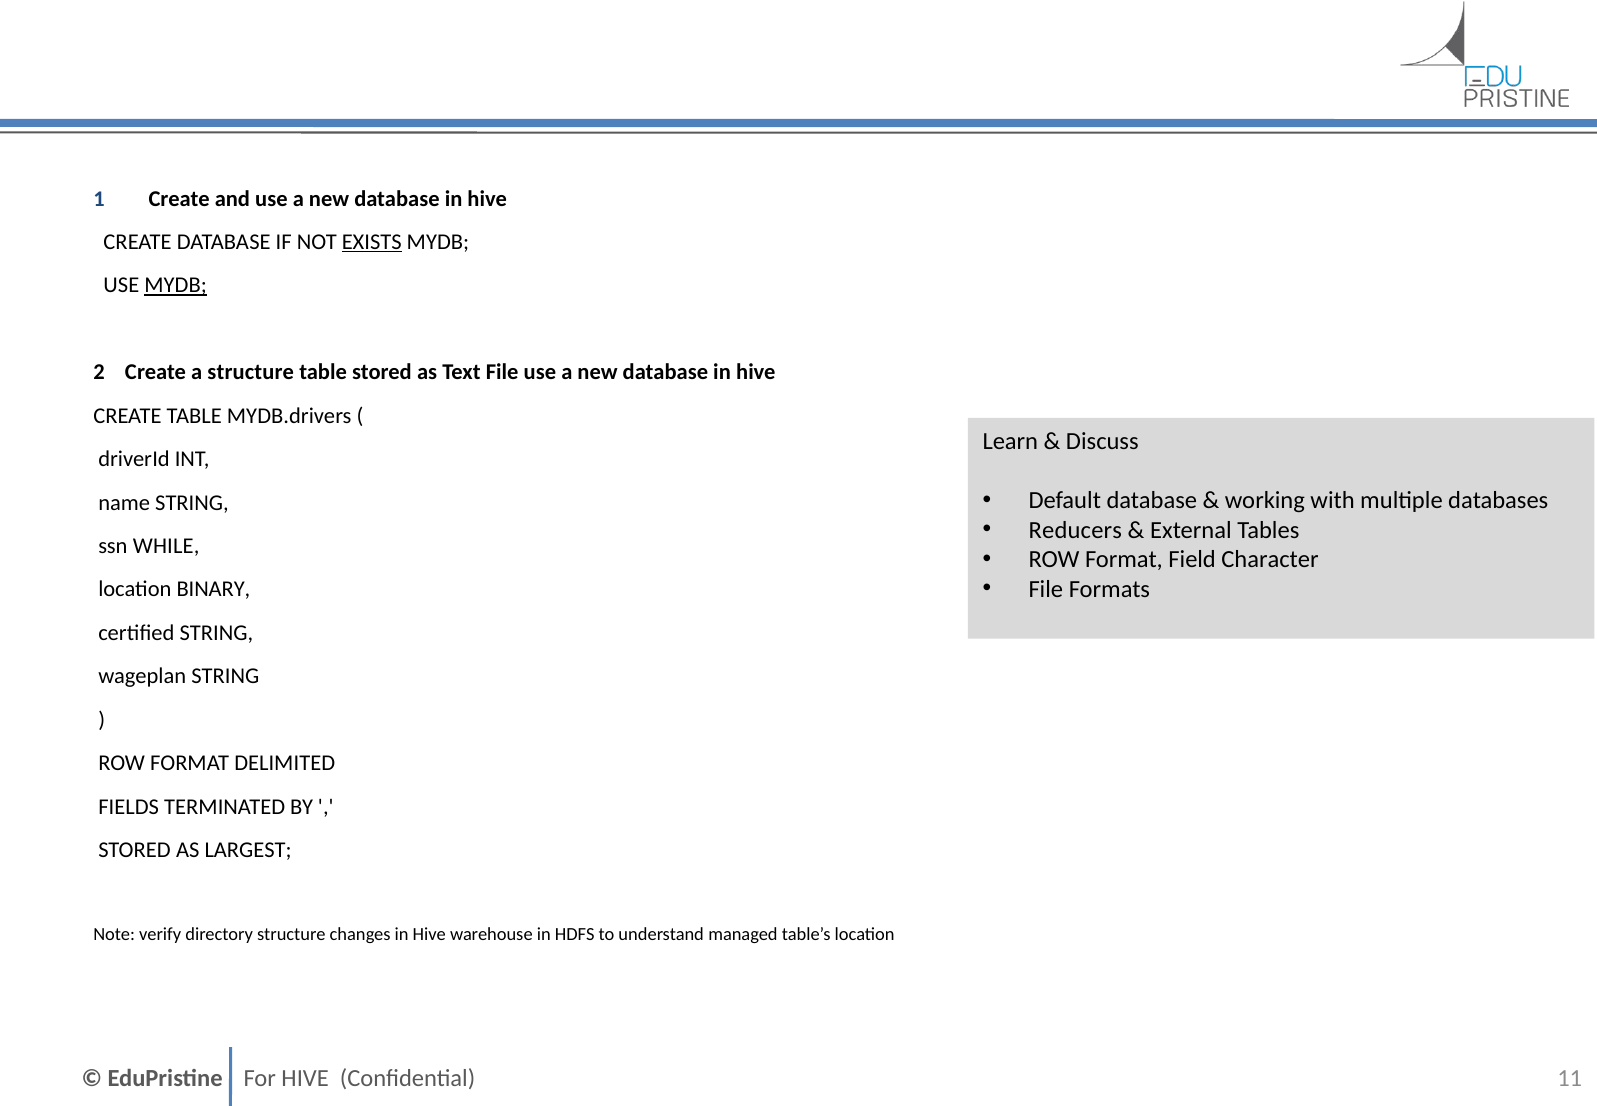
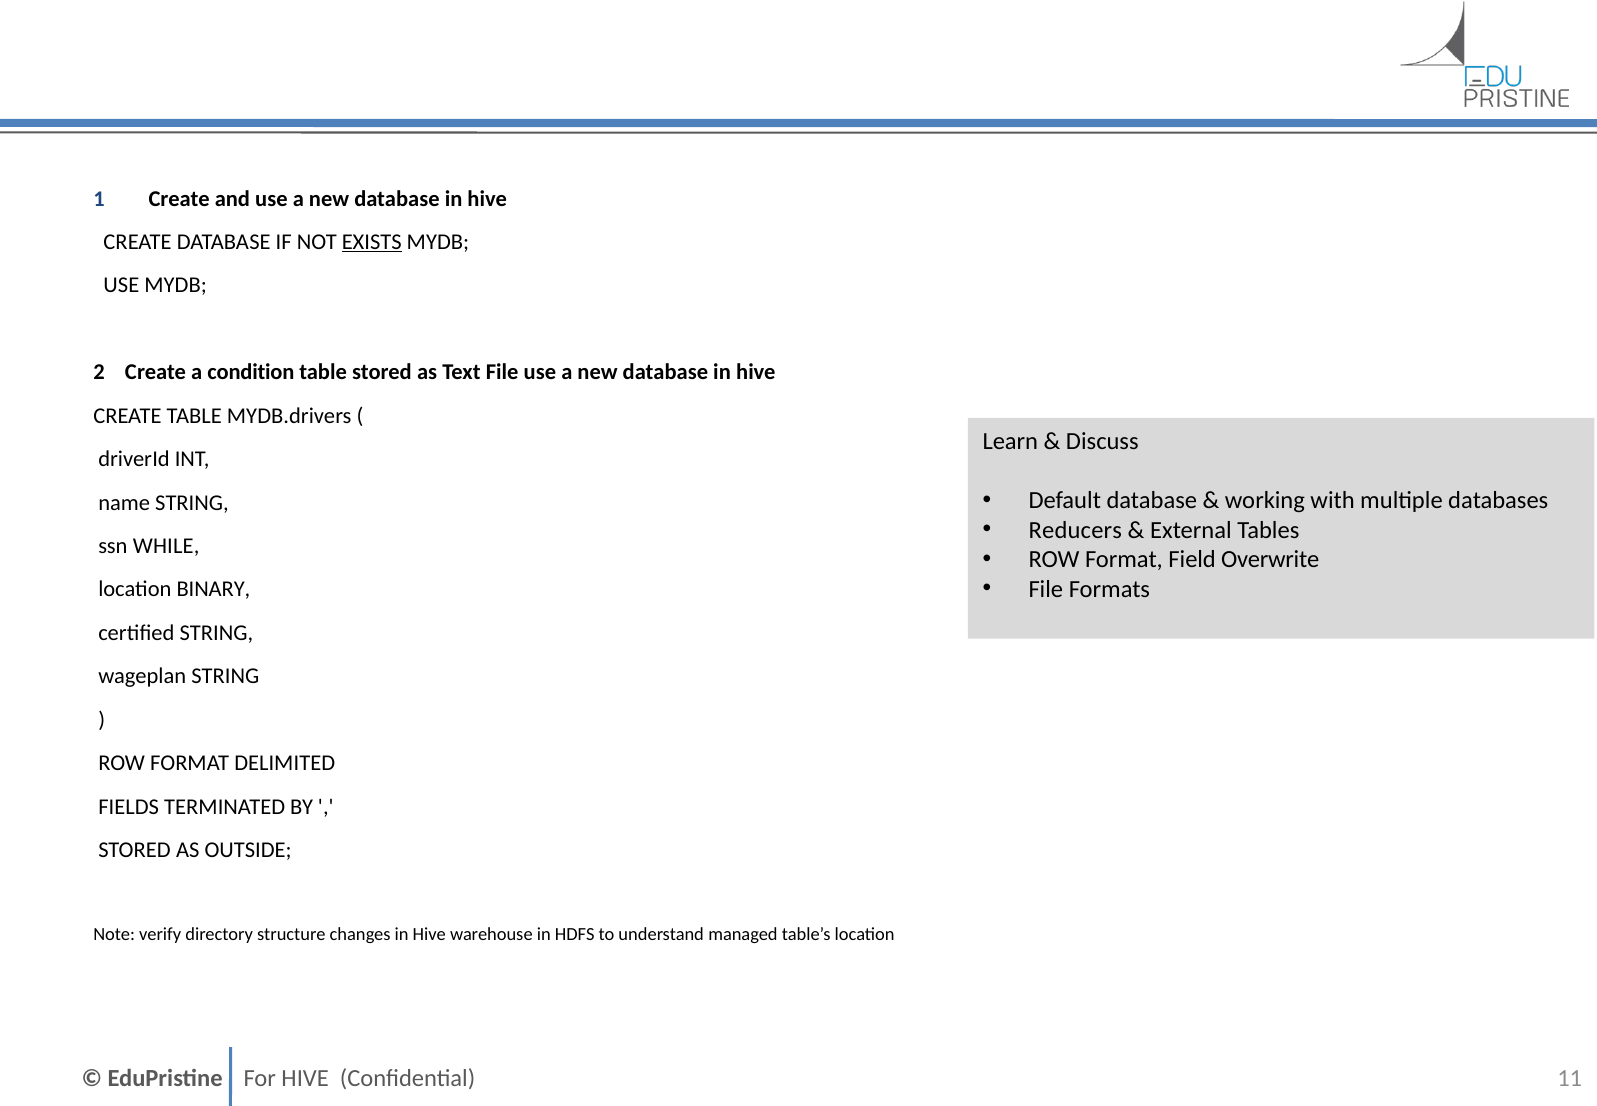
MYDB at (176, 285) underline: present -> none
a structure: structure -> condition
Character: Character -> Overwrite
LARGEST: LARGEST -> OUTSIDE
